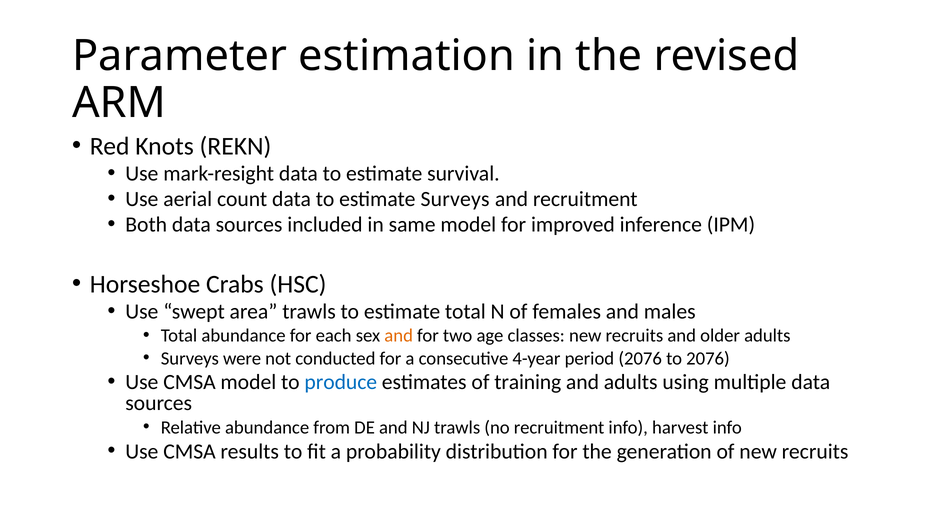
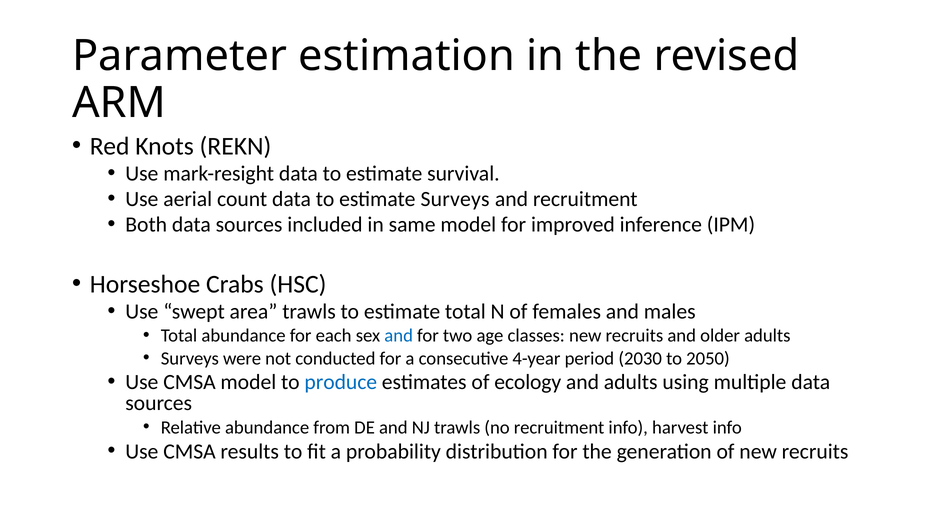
and at (399, 336) colour: orange -> blue
period 2076: 2076 -> 2030
to 2076: 2076 -> 2050
training: training -> ecology
